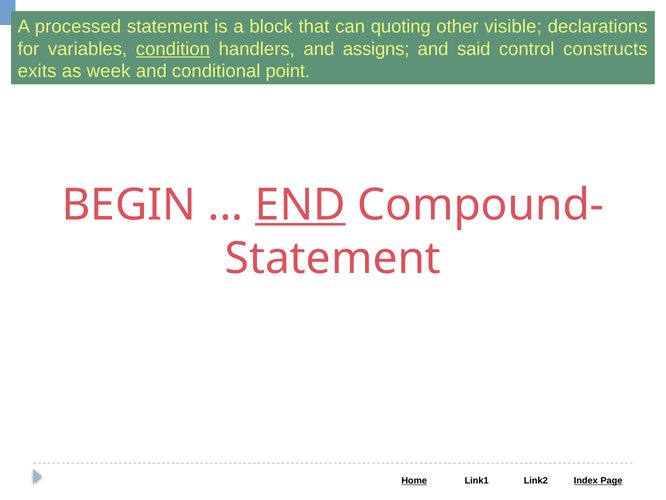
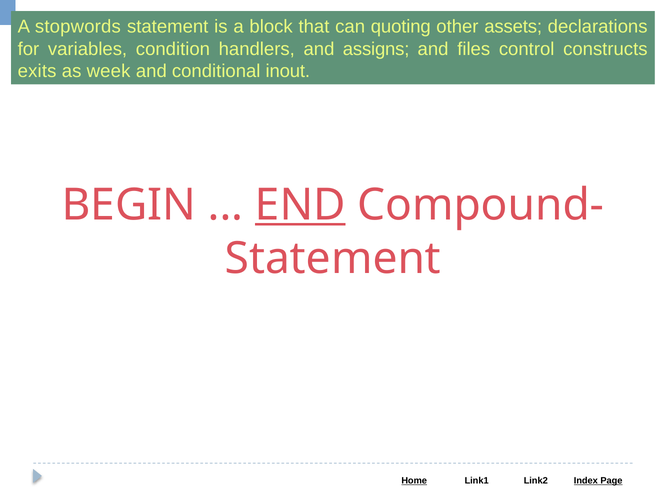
processed: processed -> stopwords
visible: visible -> assets
condition underline: present -> none
said: said -> files
point: point -> inout
